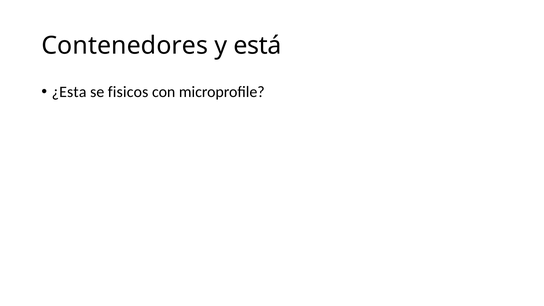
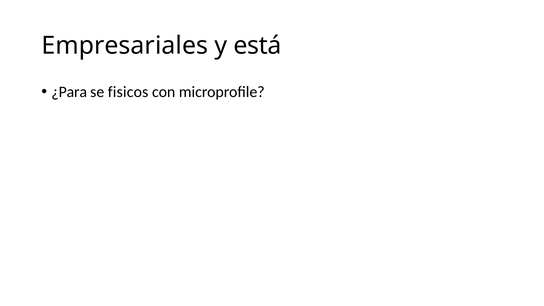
Contenedores: Contenedores -> Empresariales
¿Esta: ¿Esta -> ¿Para
